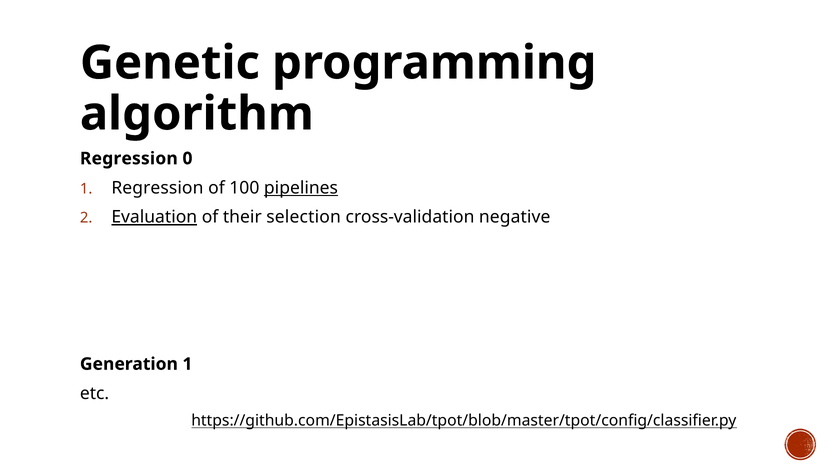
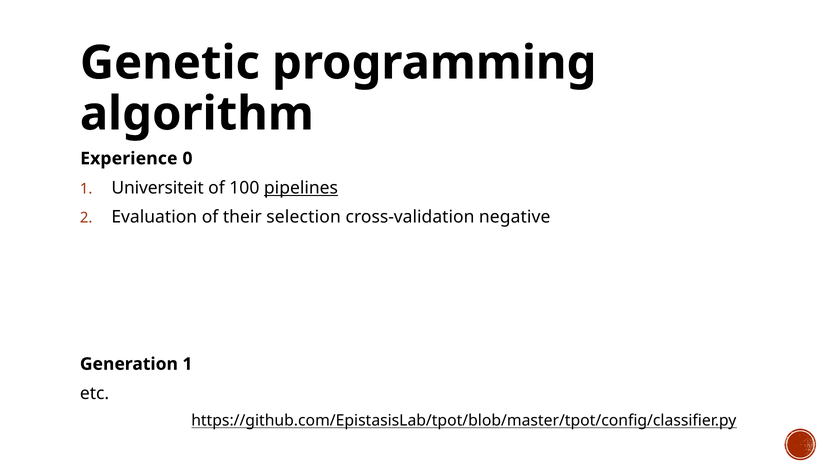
Regression at (129, 158): Regression -> Experience
1 Regression: Regression -> Universiteit
Evaluation underline: present -> none
